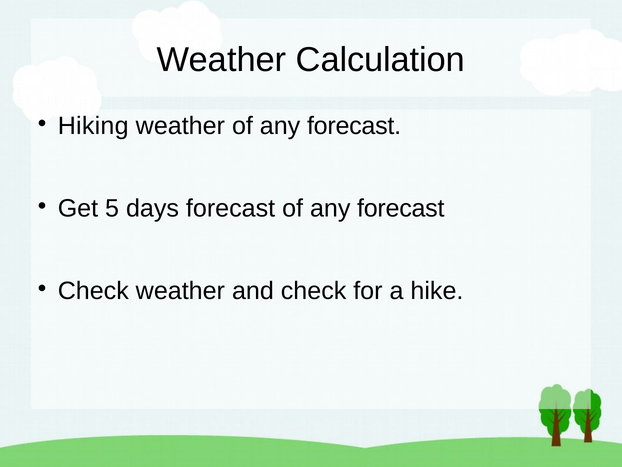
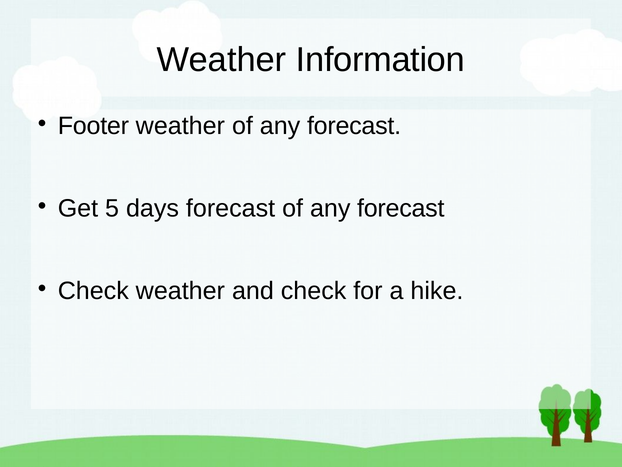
Calculation: Calculation -> Information
Hiking: Hiking -> Footer
